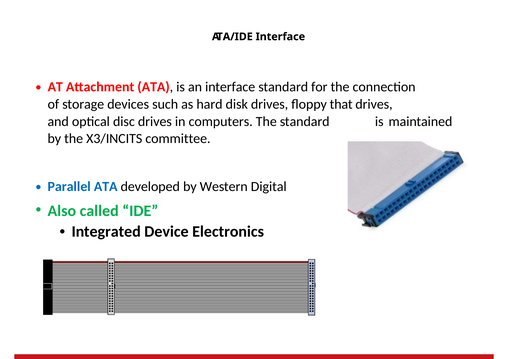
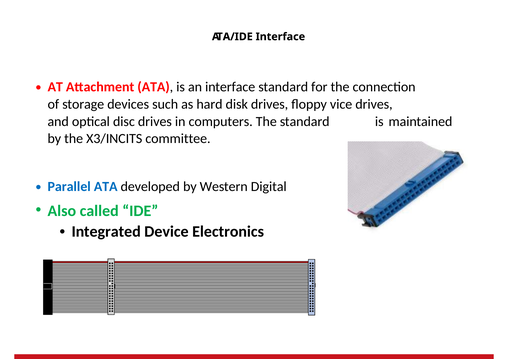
that: that -> vice
